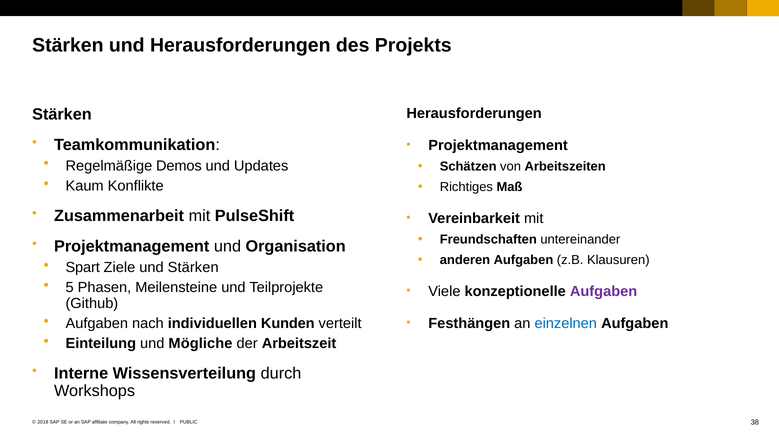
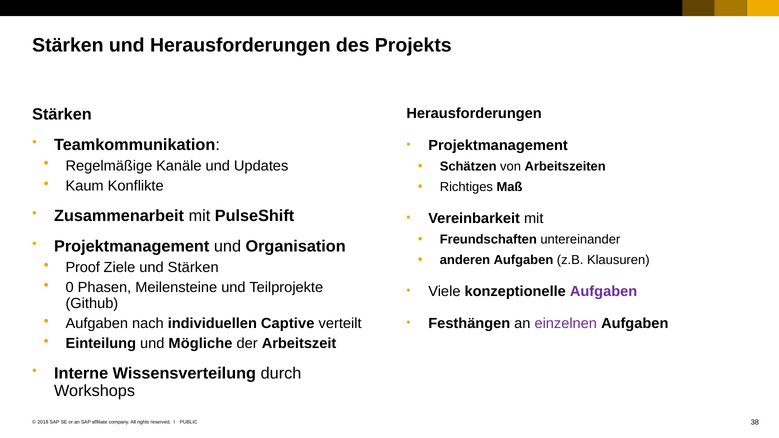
Demos: Demos -> Kanäle
Spart: Spart -> Proof
5: 5 -> 0
Kunden: Kunden -> Captive
einzelnen colour: blue -> purple
